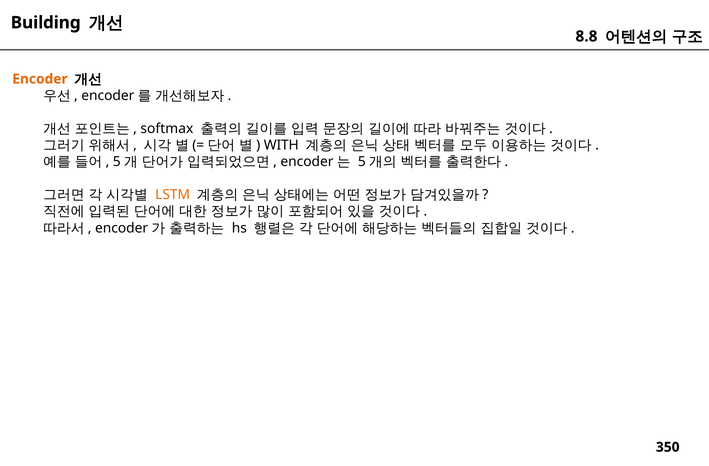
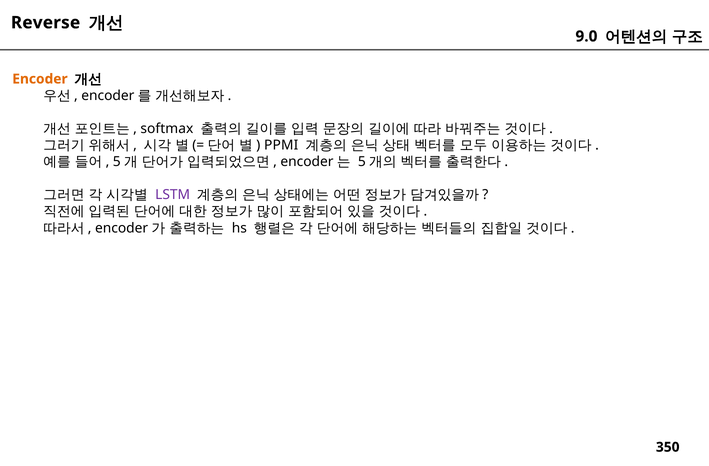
Building: Building -> Reverse
8.8: 8.8 -> 9.0
WITH: WITH -> PPMI
LSTM colour: orange -> purple
